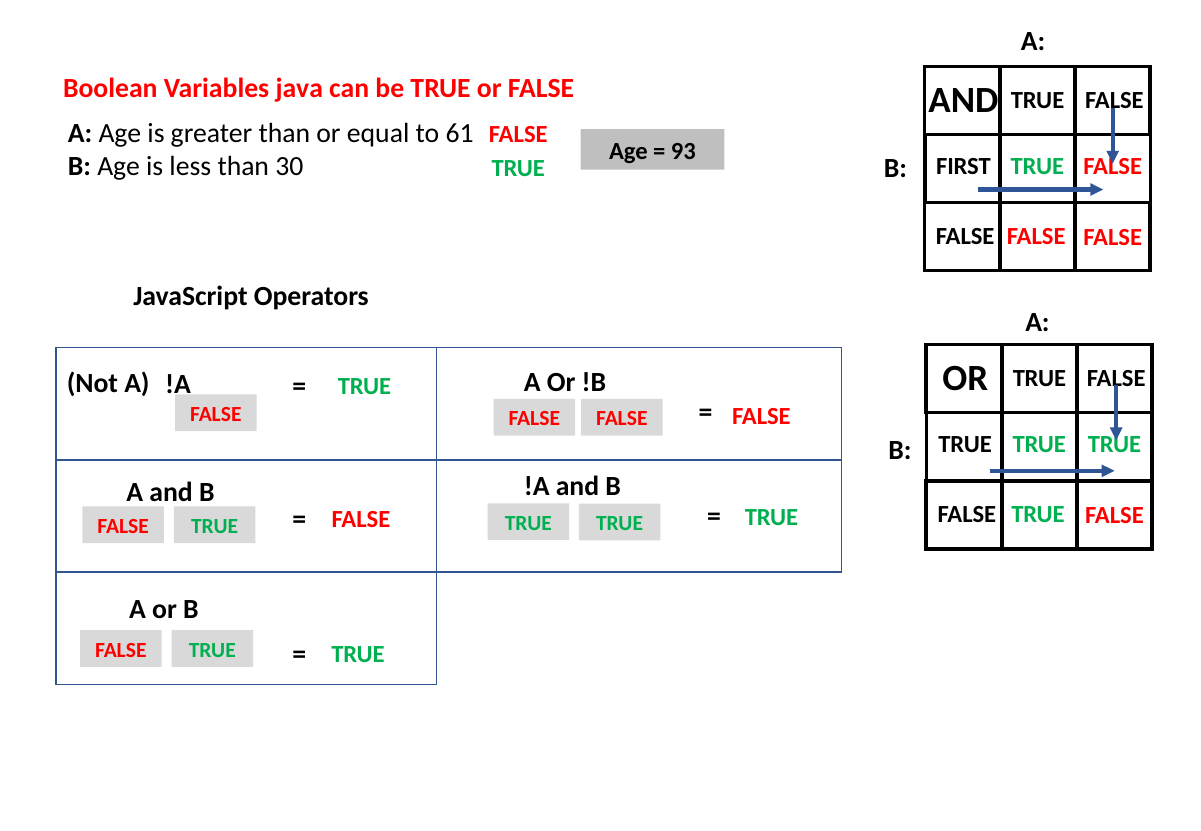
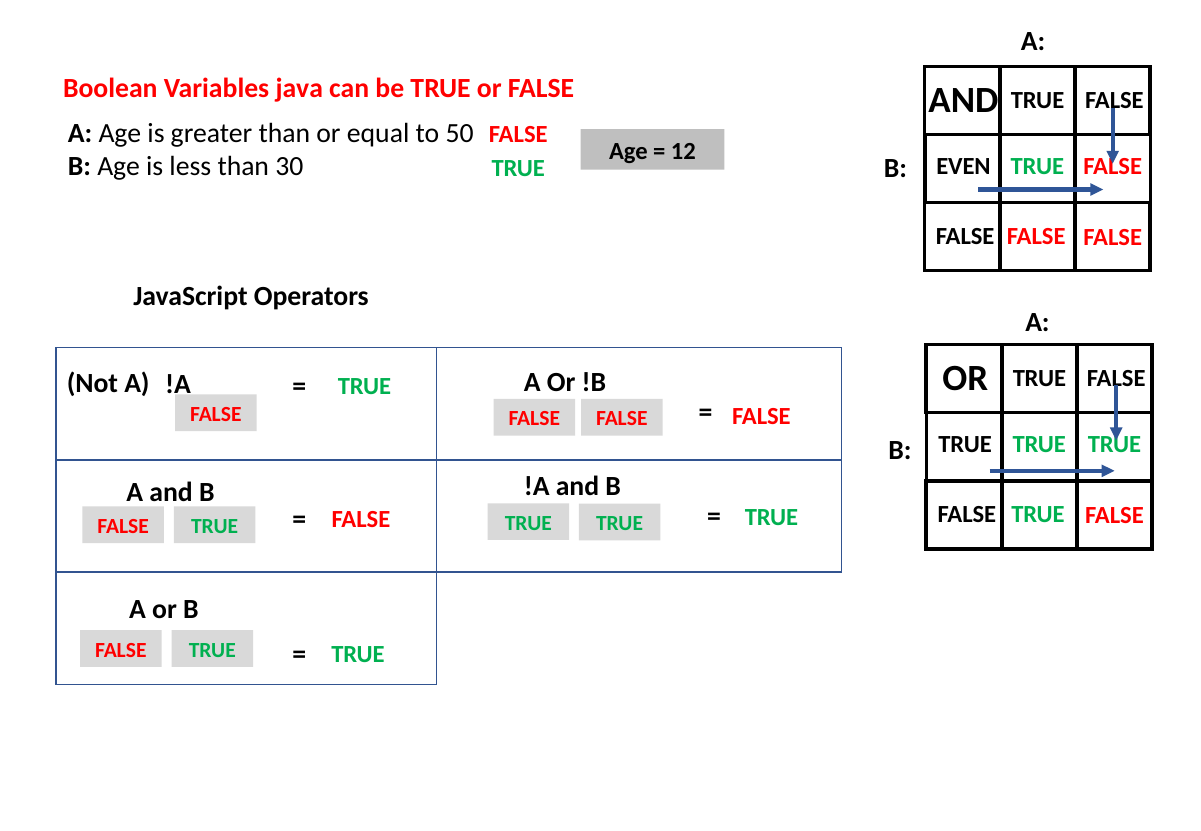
61: 61 -> 50
93: 93 -> 12
FIRST: FIRST -> EVEN
